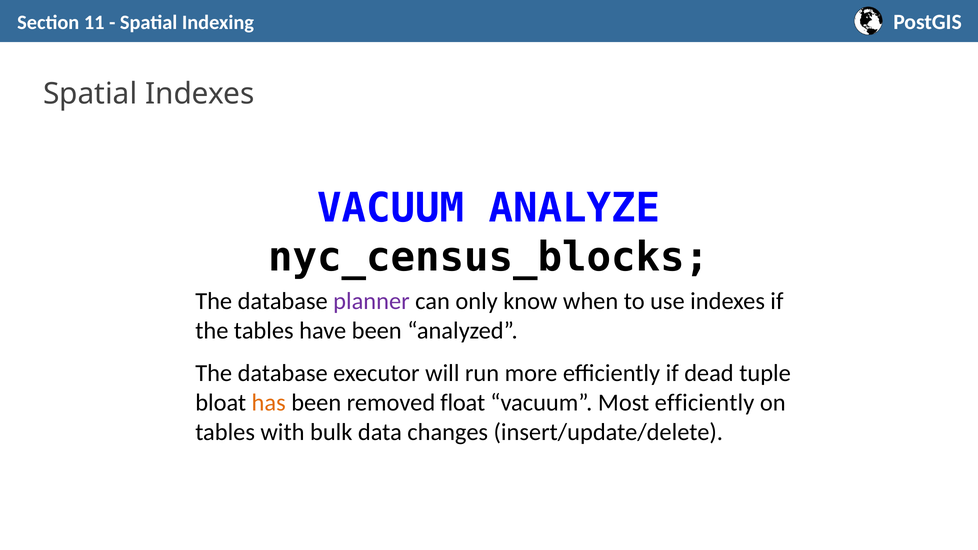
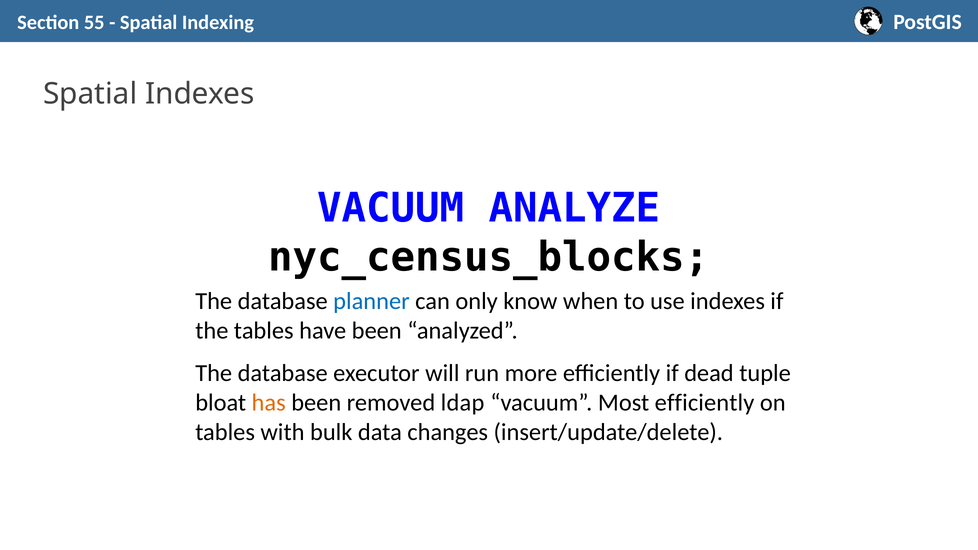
11: 11 -> 55
planner colour: purple -> blue
float: float -> ldap
